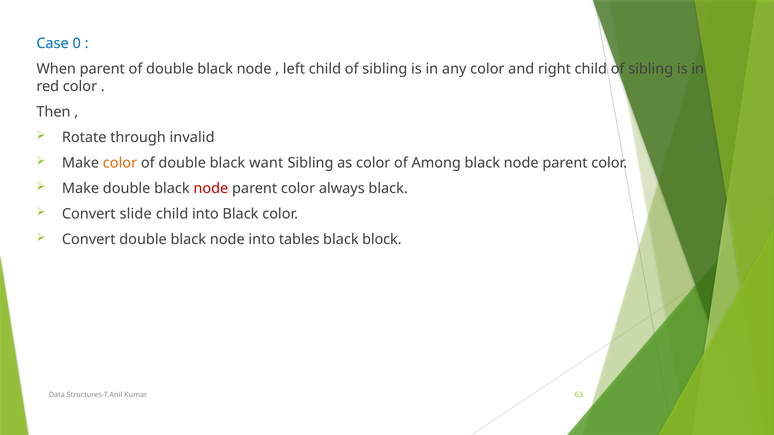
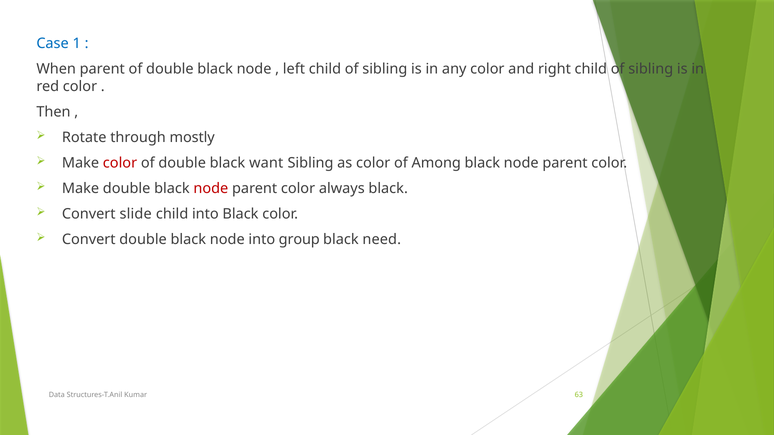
0: 0 -> 1
invalid: invalid -> mostly
color at (120, 163) colour: orange -> red
tables: tables -> group
block: block -> need
